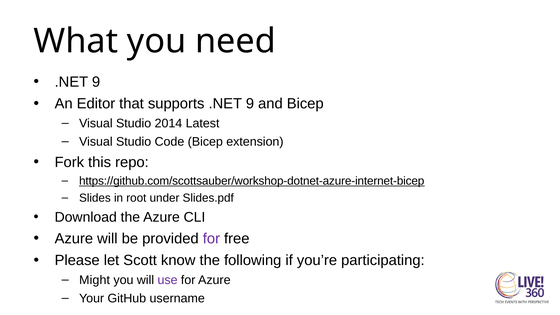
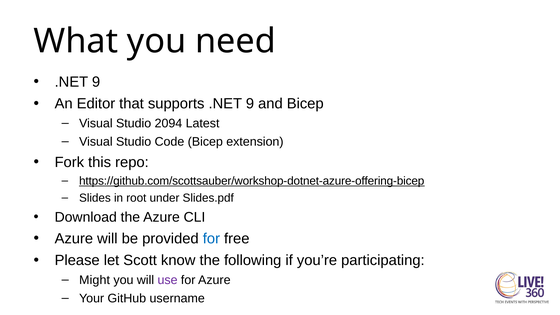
2014: 2014 -> 2094
https://github.com/scottsauber/workshop-dotnet-azure-internet-bicep: https://github.com/scottsauber/workshop-dotnet-azure-internet-bicep -> https://github.com/scottsauber/workshop-dotnet-azure-offering-bicep
for at (211, 239) colour: purple -> blue
